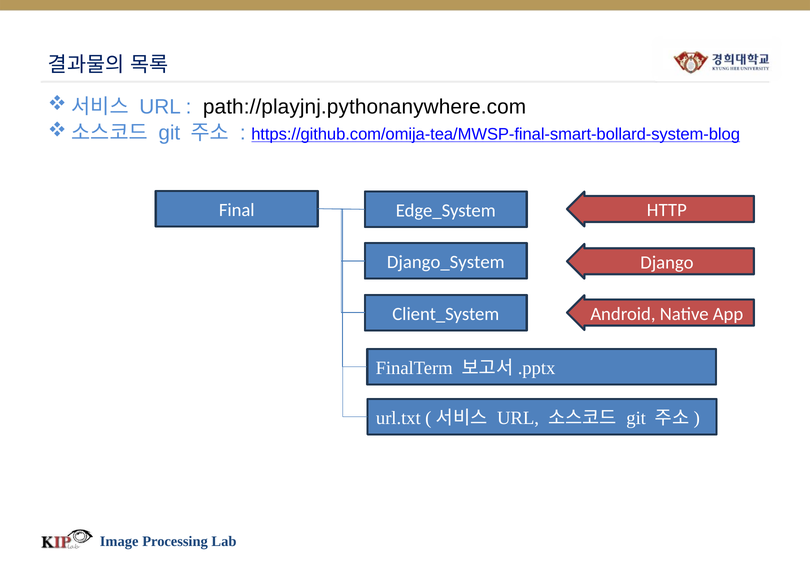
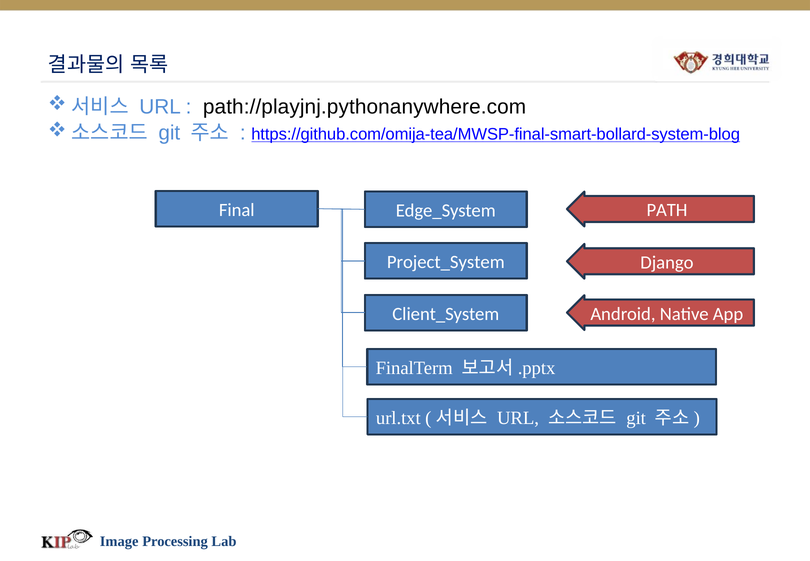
HTTP: HTTP -> PATH
Django_System: Django_System -> Project_System
